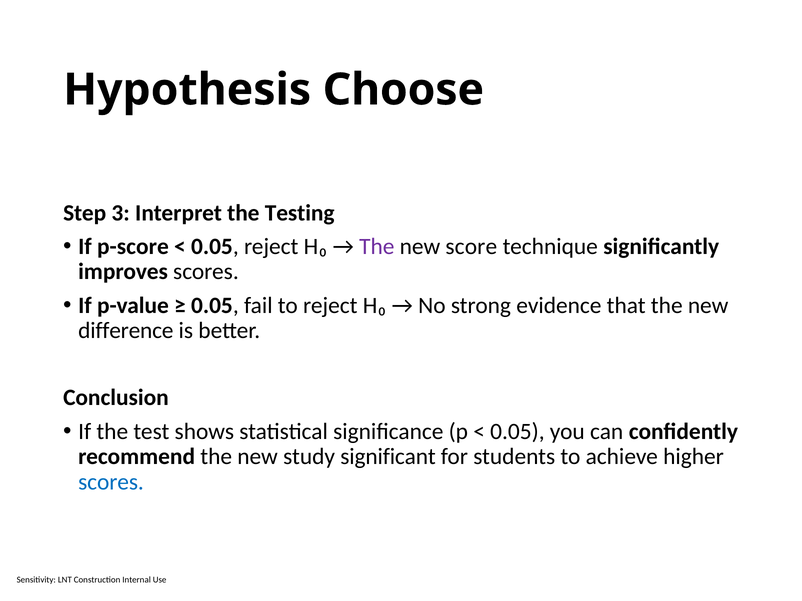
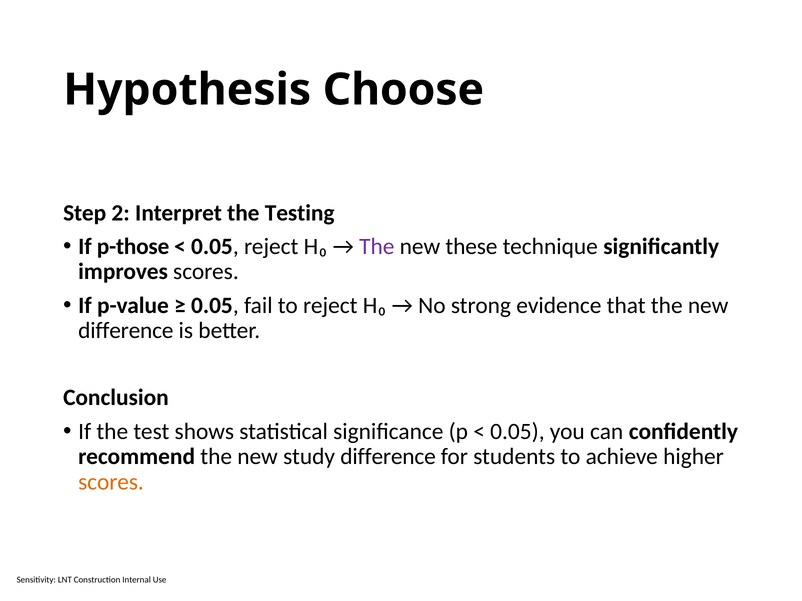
3: 3 -> 2
p-score: p-score -> p-those
score: score -> these
study significant: significant -> difference
scores at (111, 482) colour: blue -> orange
